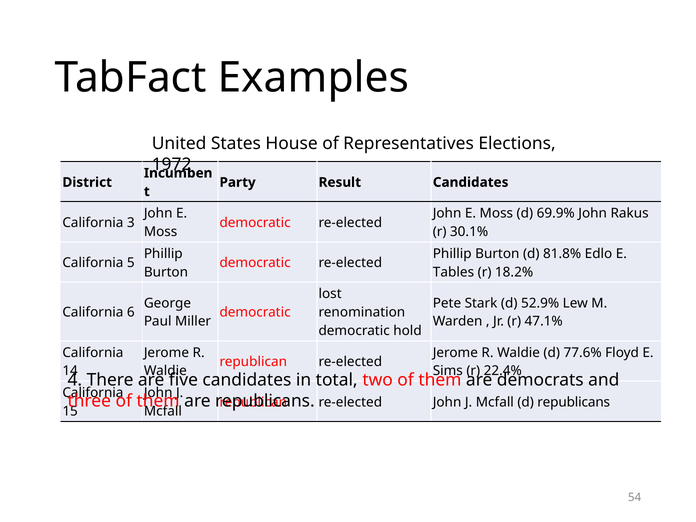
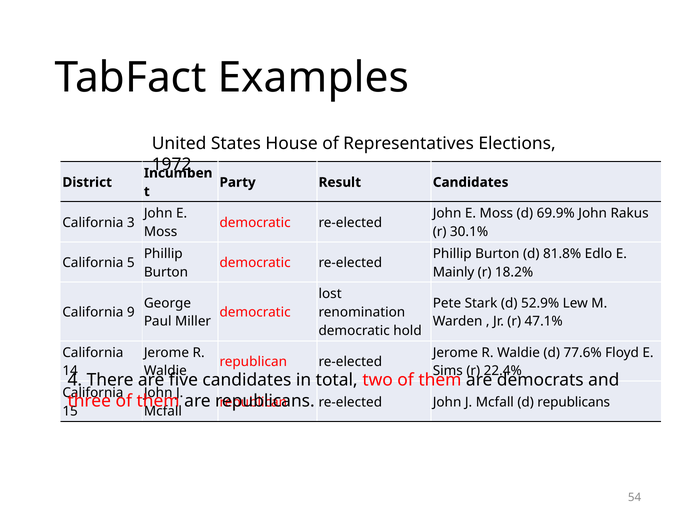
Tables: Tables -> Mainly
6: 6 -> 9
